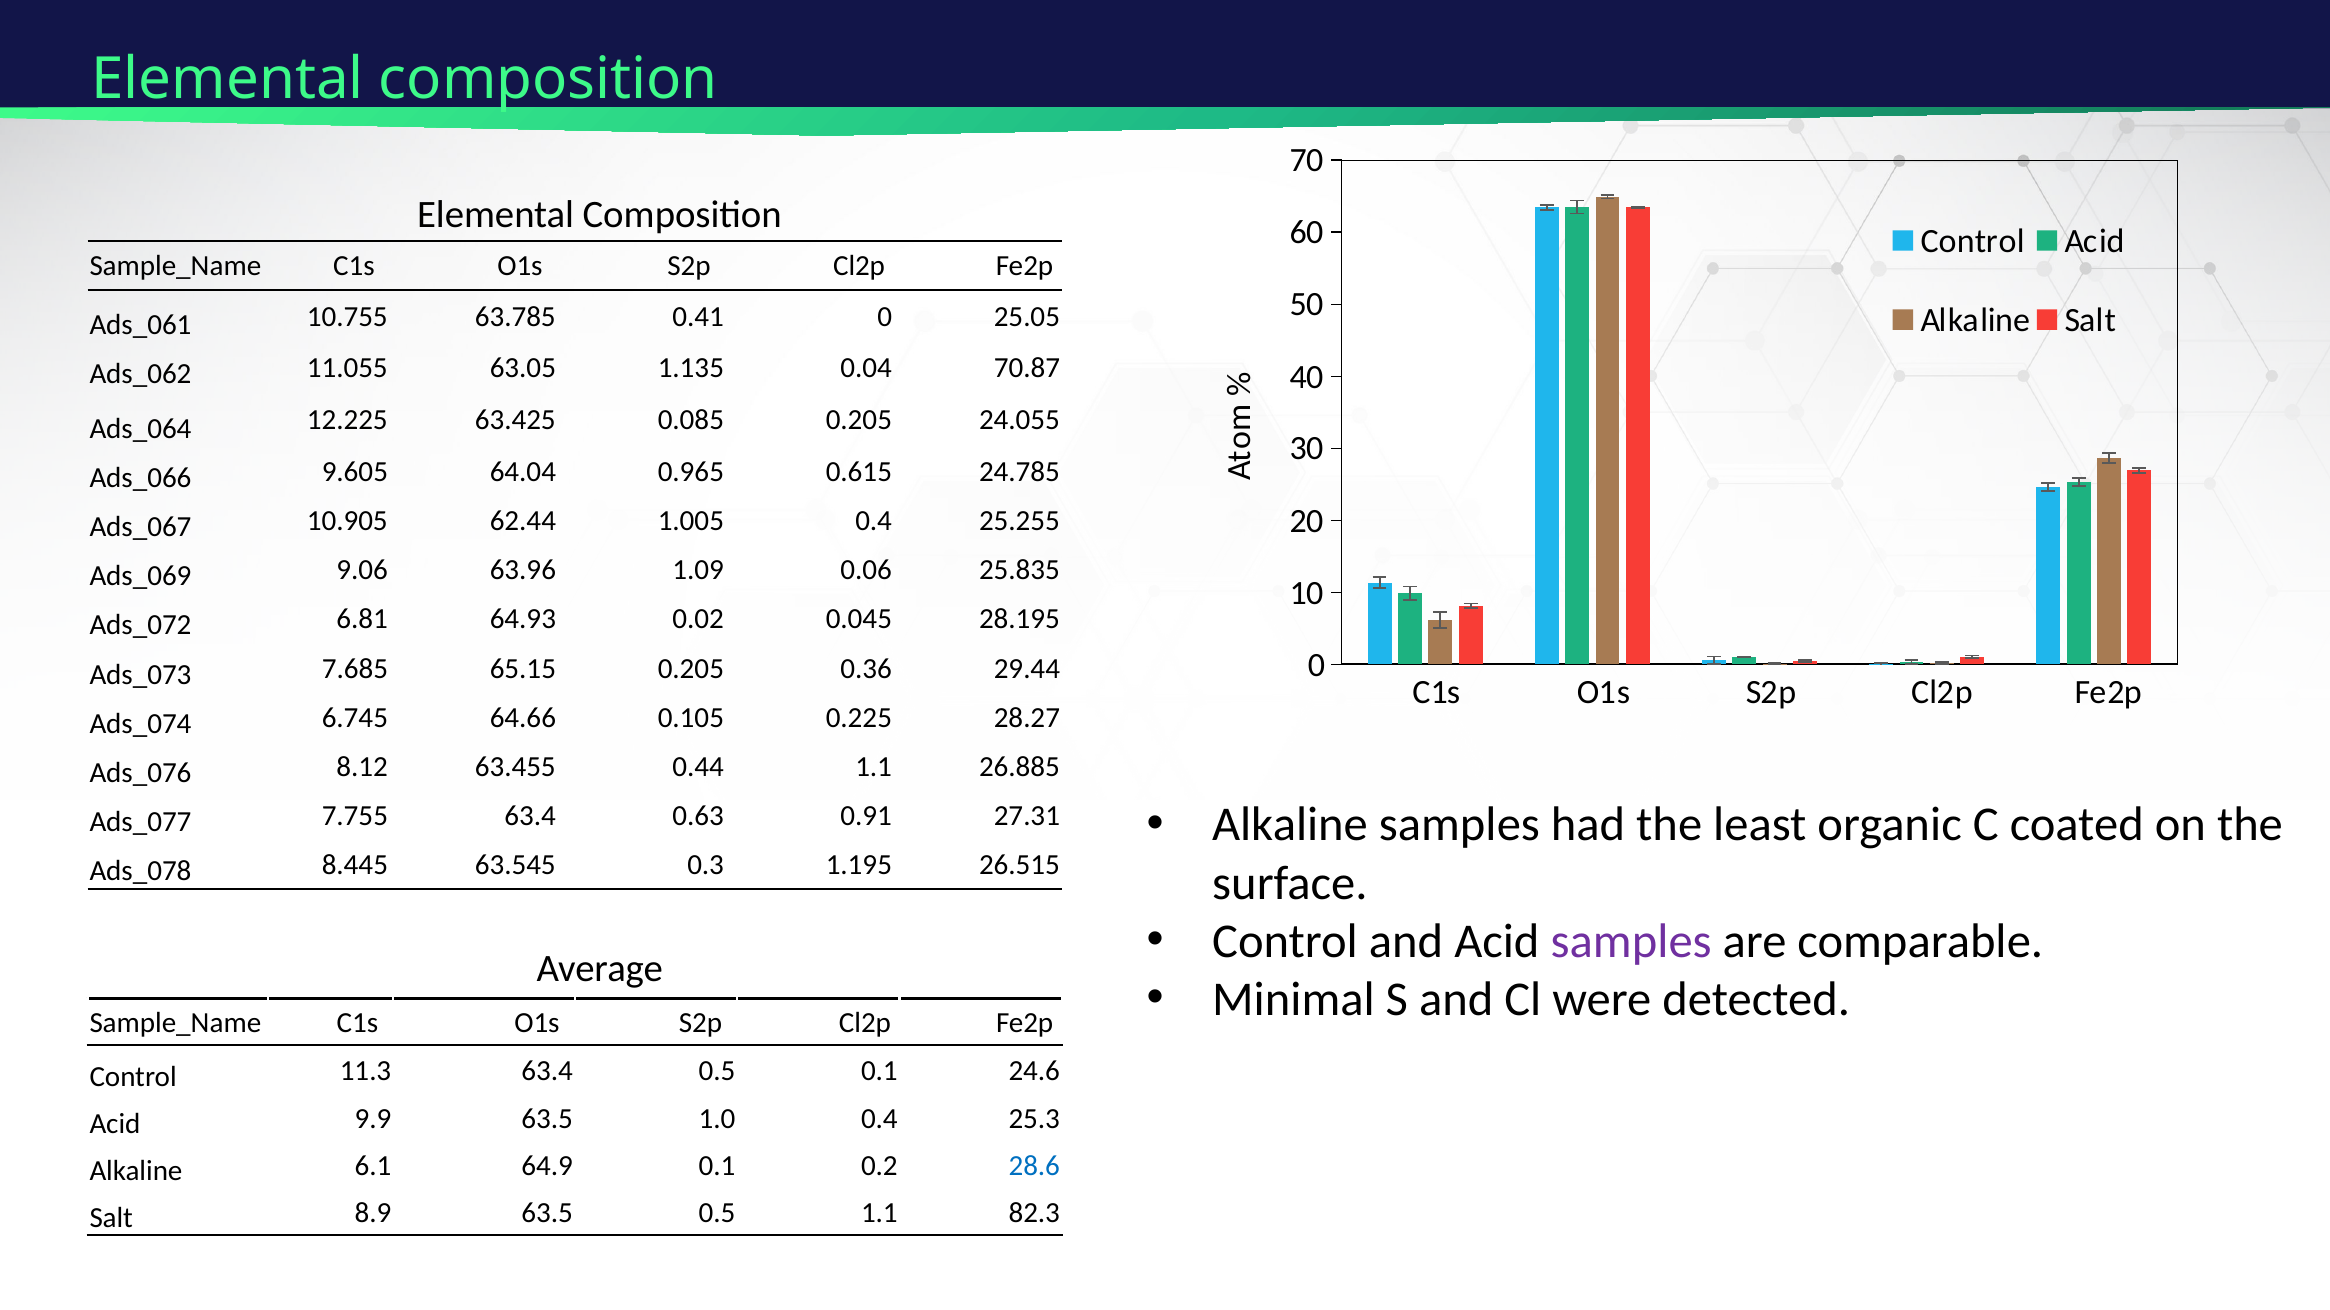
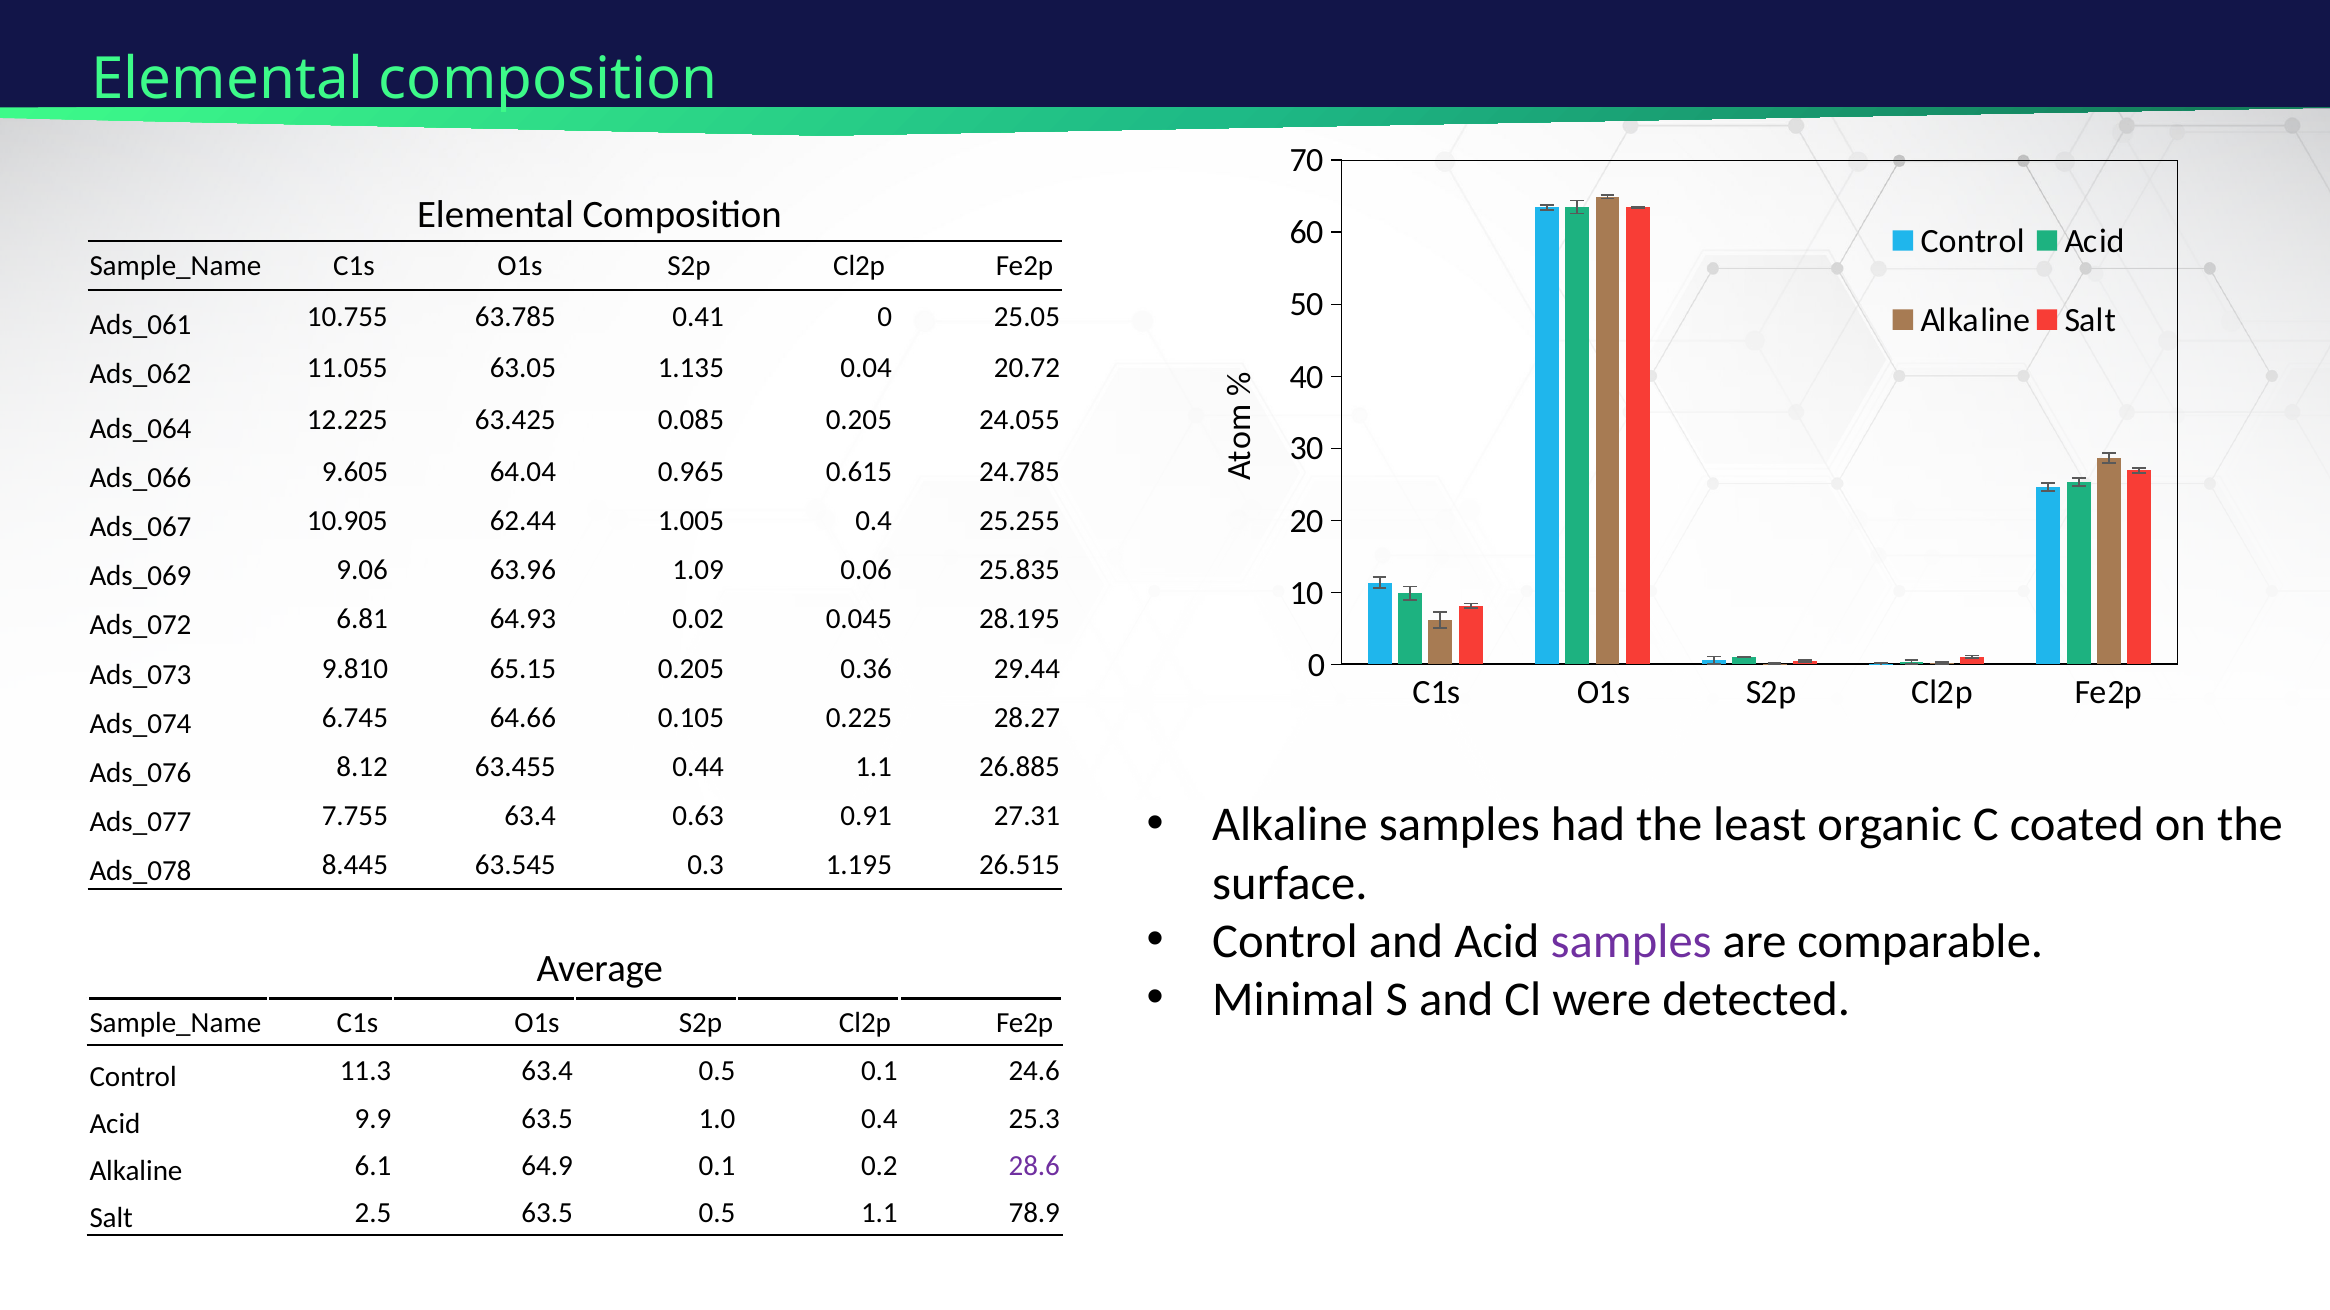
70.87: 70.87 -> 20.72
7.685: 7.685 -> 9.810
28.6 colour: blue -> purple
8.9: 8.9 -> 2.5
82.3: 82.3 -> 78.9
